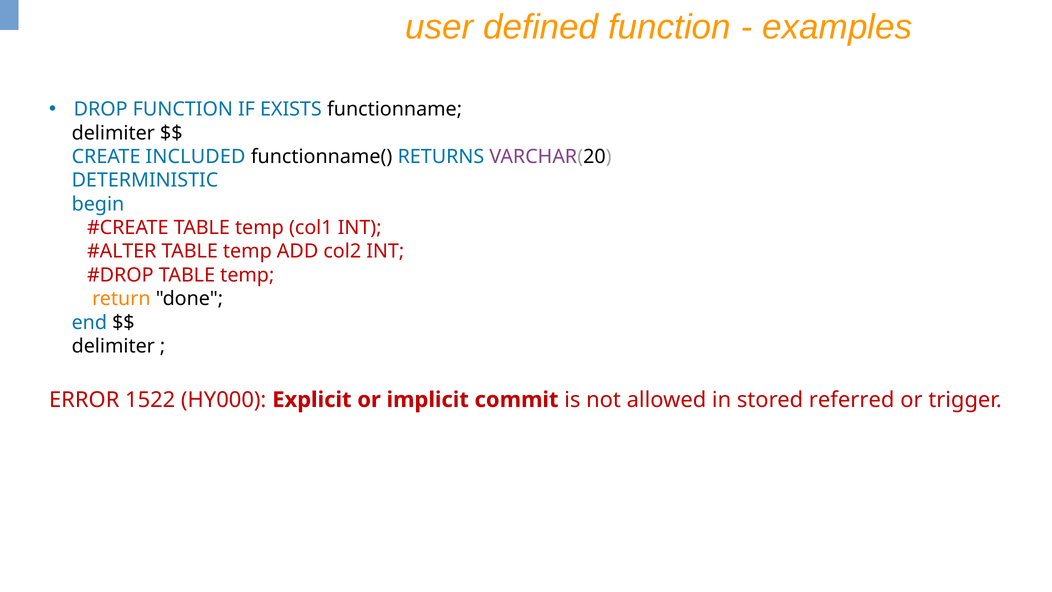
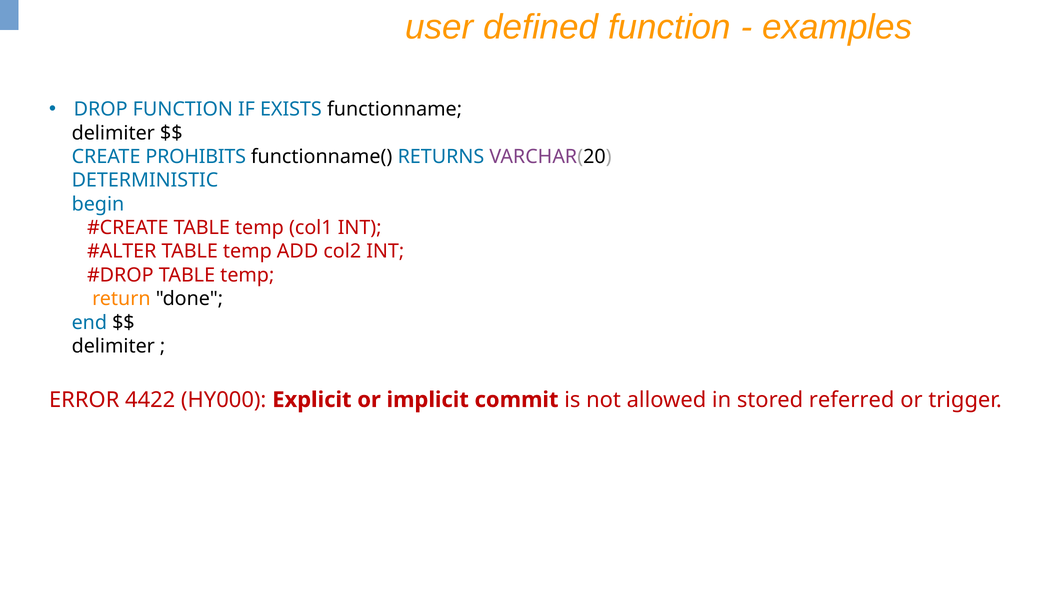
INCLUDED: INCLUDED -> PROHIBITS
1522: 1522 -> 4422
